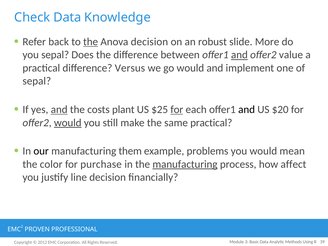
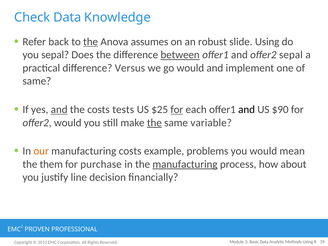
Anova decision: decision -> assumes
slide More: More -> Using
between underline: none -> present
and at (239, 55) underline: present -> none
offer2 value: value -> sepal
sepal at (37, 81): sepal -> same
plant: plant -> tests
$20: $20 -> $90
would at (68, 123) underline: present -> none
the at (154, 123) underline: none -> present
same practical: practical -> variable
our colour: black -> orange
manufacturing them: them -> costs
color: color -> them
affect: affect -> about
